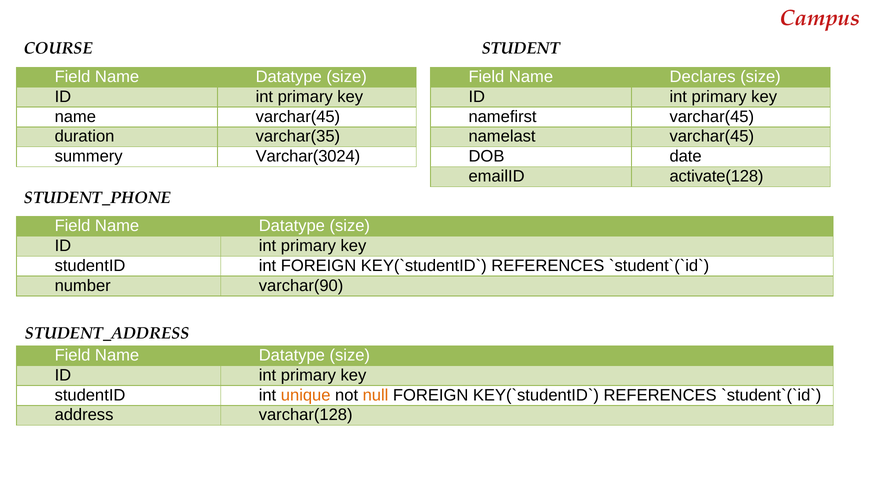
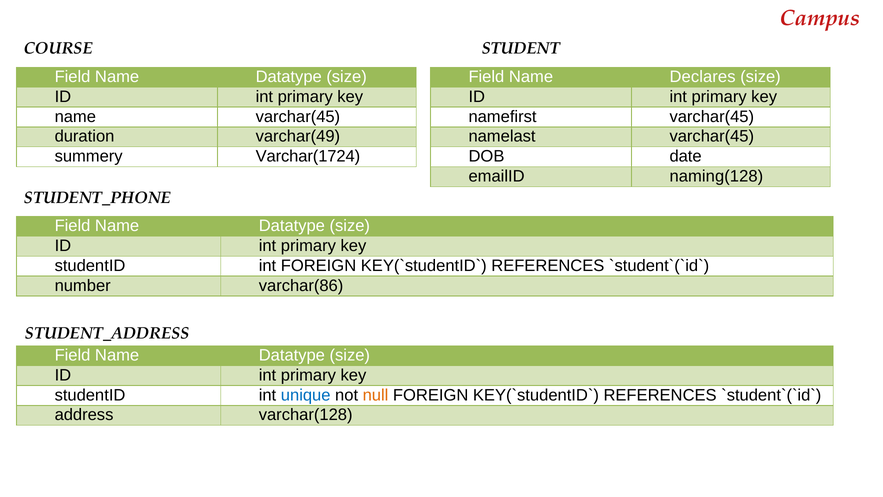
varchar(35: varchar(35 -> varchar(49
Varchar(3024: Varchar(3024 -> Varchar(1724
activate(128: activate(128 -> naming(128
varchar(90: varchar(90 -> varchar(86
unique colour: orange -> blue
